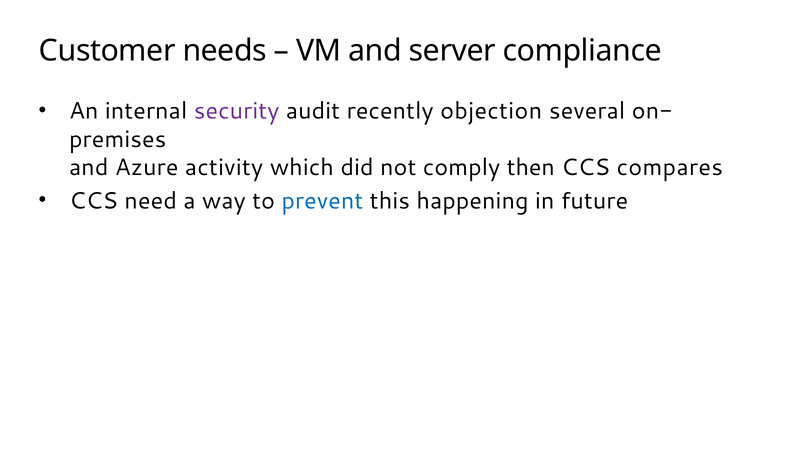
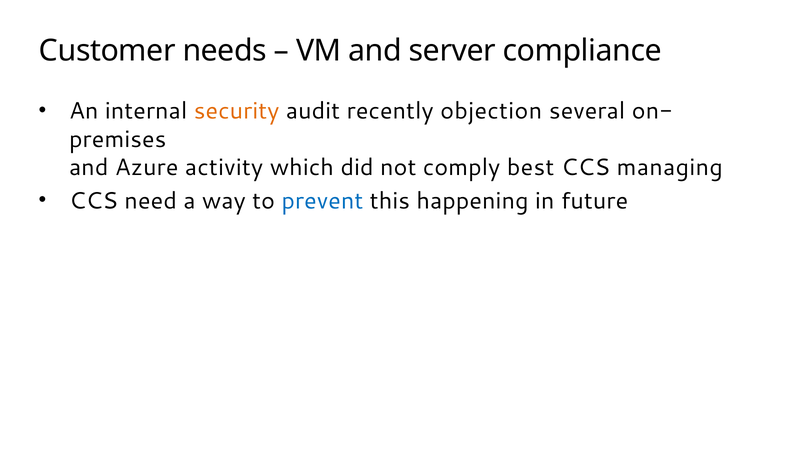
security colour: purple -> orange
then: then -> best
compares: compares -> managing
